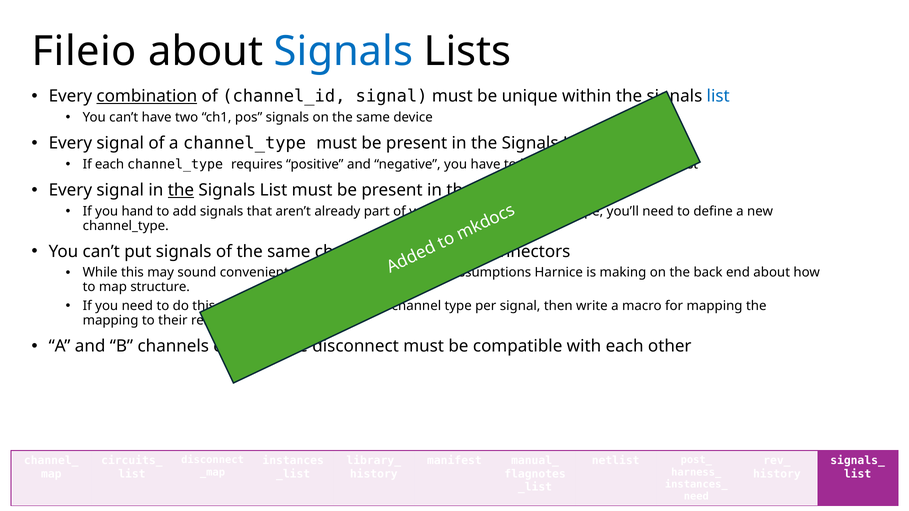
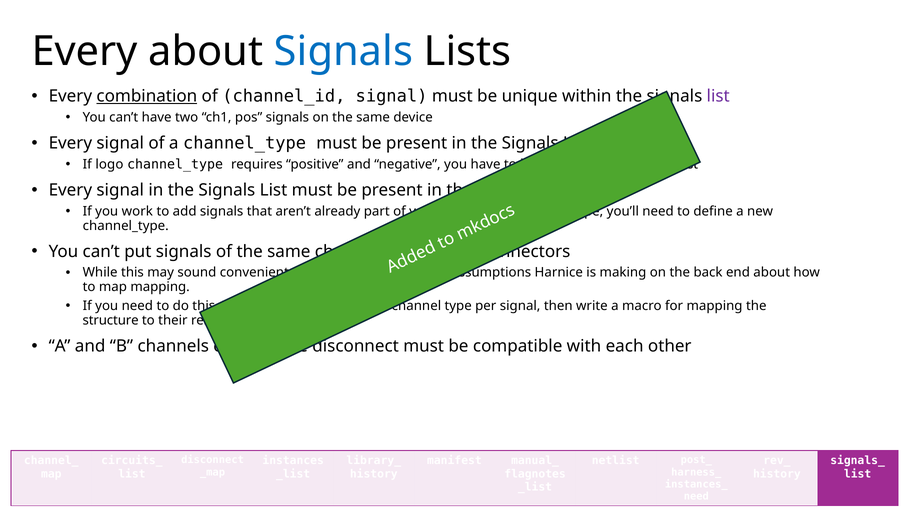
Fileio at (84, 52): Fileio -> Every
list at (718, 96) colour: blue -> purple
If each: each -> logo
the at (181, 190) underline: present -> none
hand: hand -> work
map structure: structure -> mapping
mapping at (111, 321): mapping -> structure
